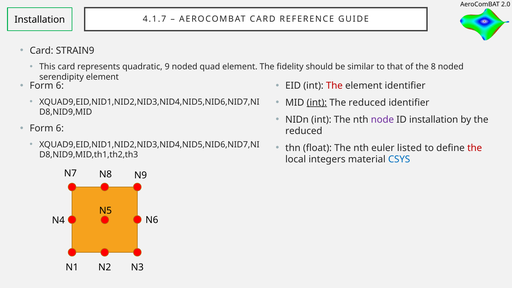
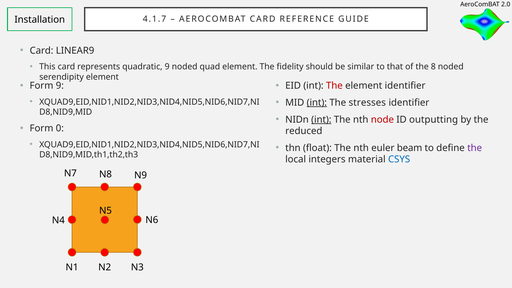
STRAIN9: STRAIN9 -> LINEAR9
6 at (60, 86): 6 -> 9
reduced at (367, 103): reduced -> stresses
int at (321, 119) underline: none -> present
node colour: purple -> red
ID installation: installation -> outputting
6 at (60, 128): 6 -> 0
listed: listed -> beam
the at (475, 148) colour: red -> purple
